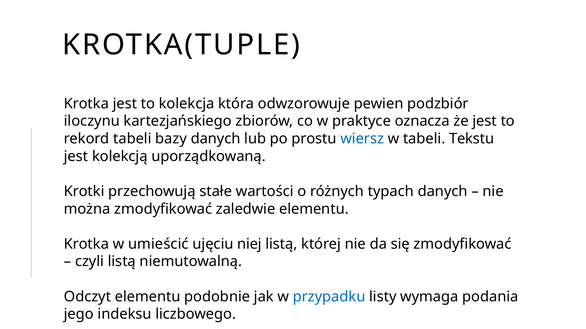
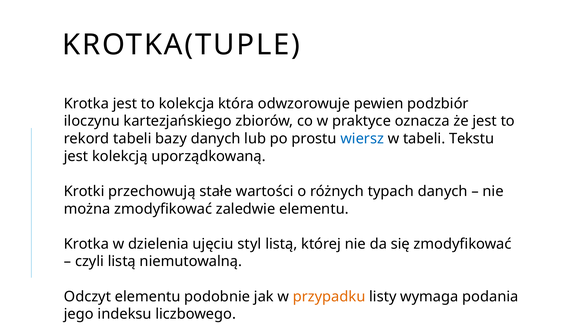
umieścić: umieścić -> dzielenia
niej: niej -> styl
przypadku colour: blue -> orange
